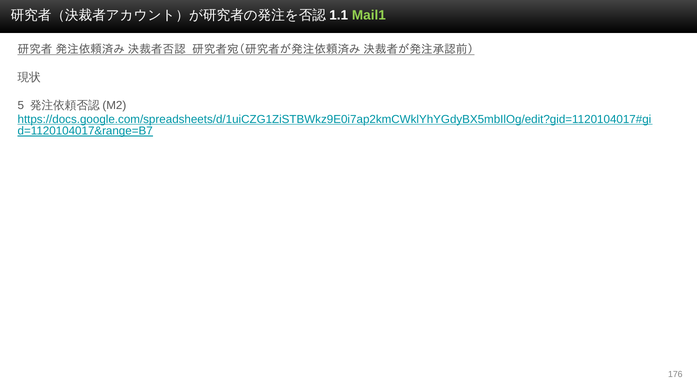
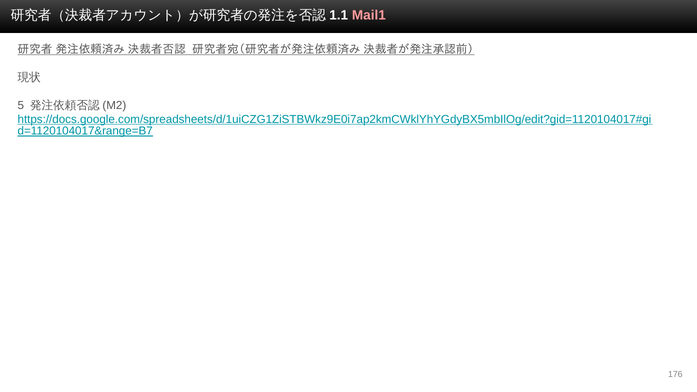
Mail1 colour: light green -> pink
